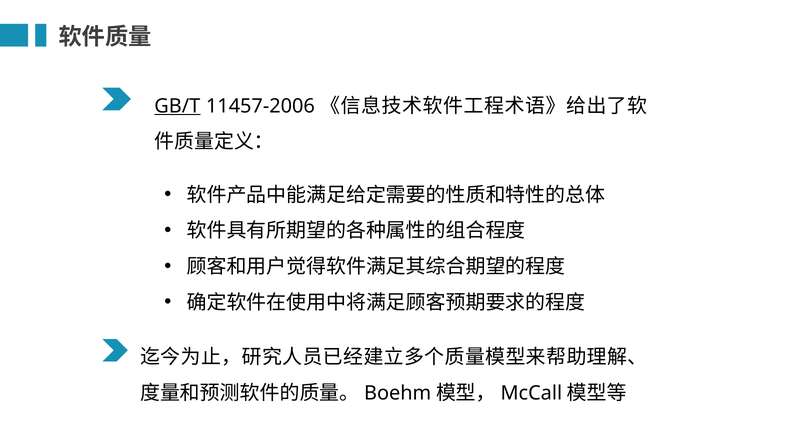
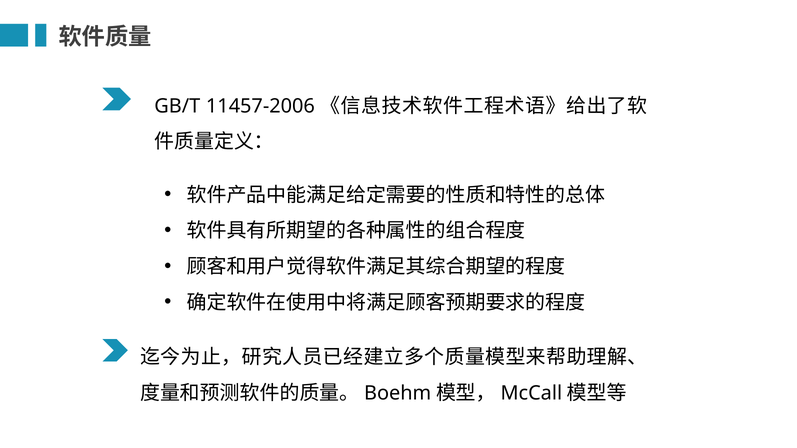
GB/T underline: present -> none
